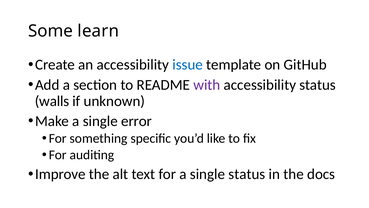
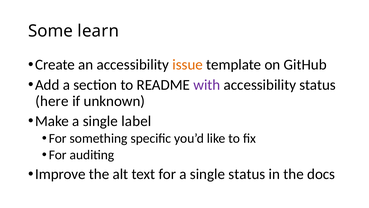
issue colour: blue -> orange
walls: walls -> here
error: error -> label
